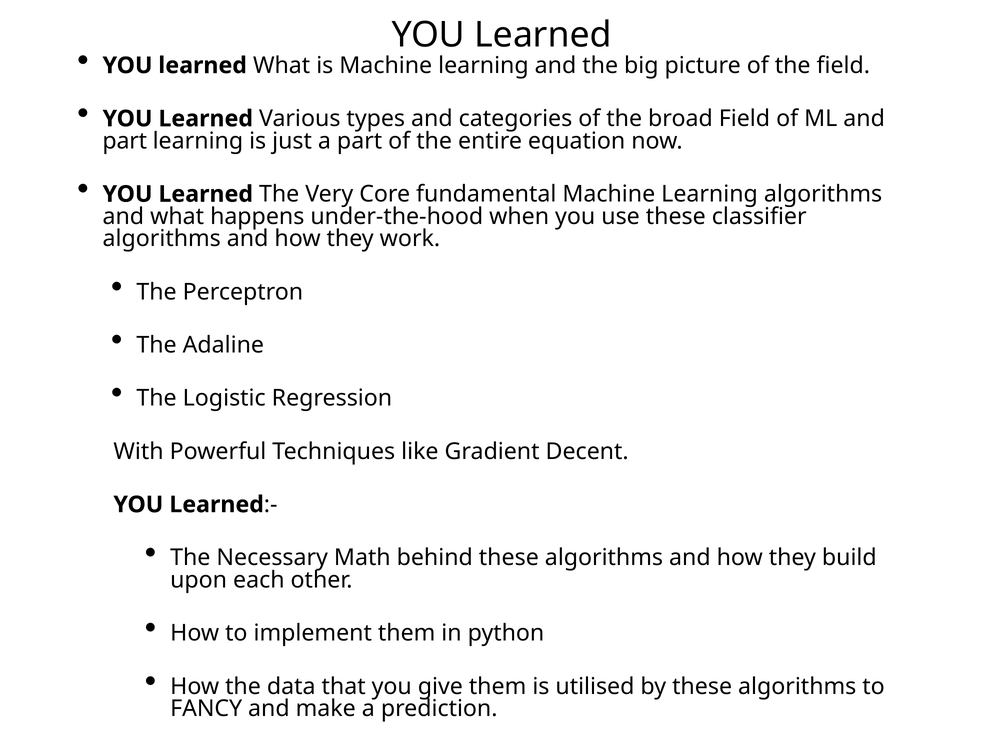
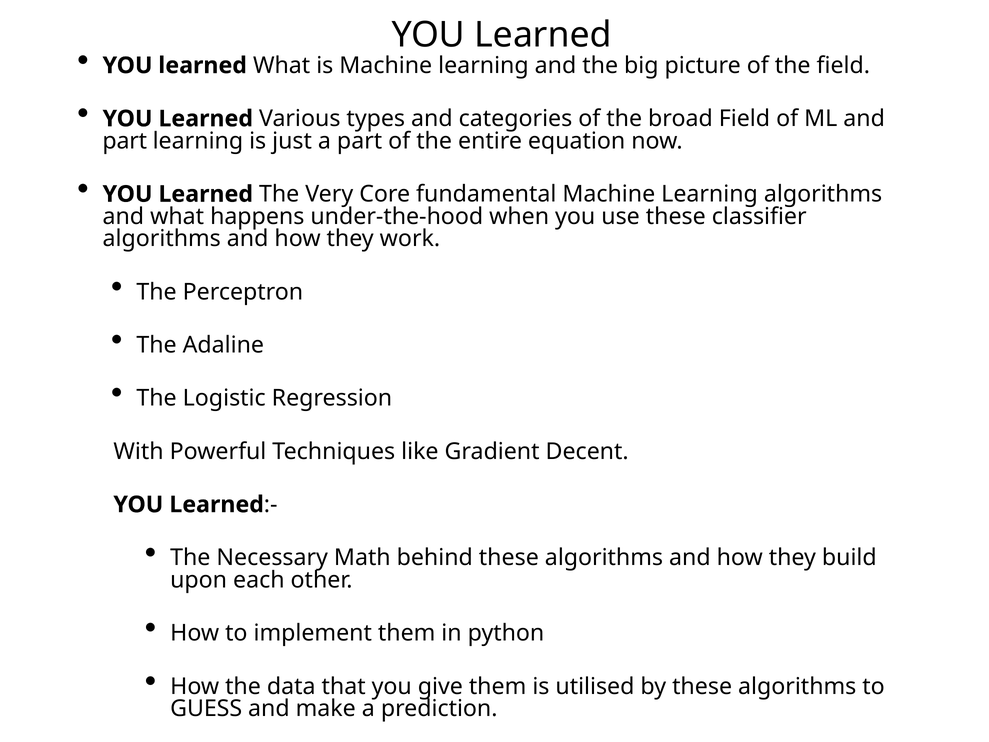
FANCY: FANCY -> GUESS
